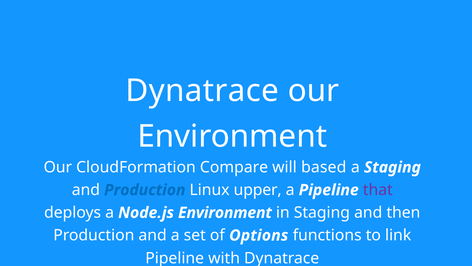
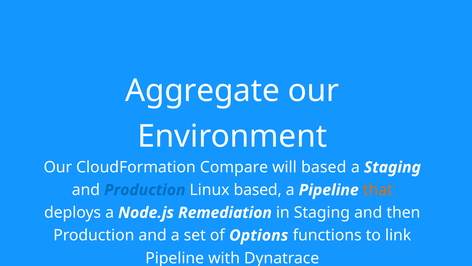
Dynatrace at (202, 91): Dynatrace -> Aggregate
Linux upper: upper -> based
that colour: purple -> orange
Node.js Environment: Environment -> Remediation
